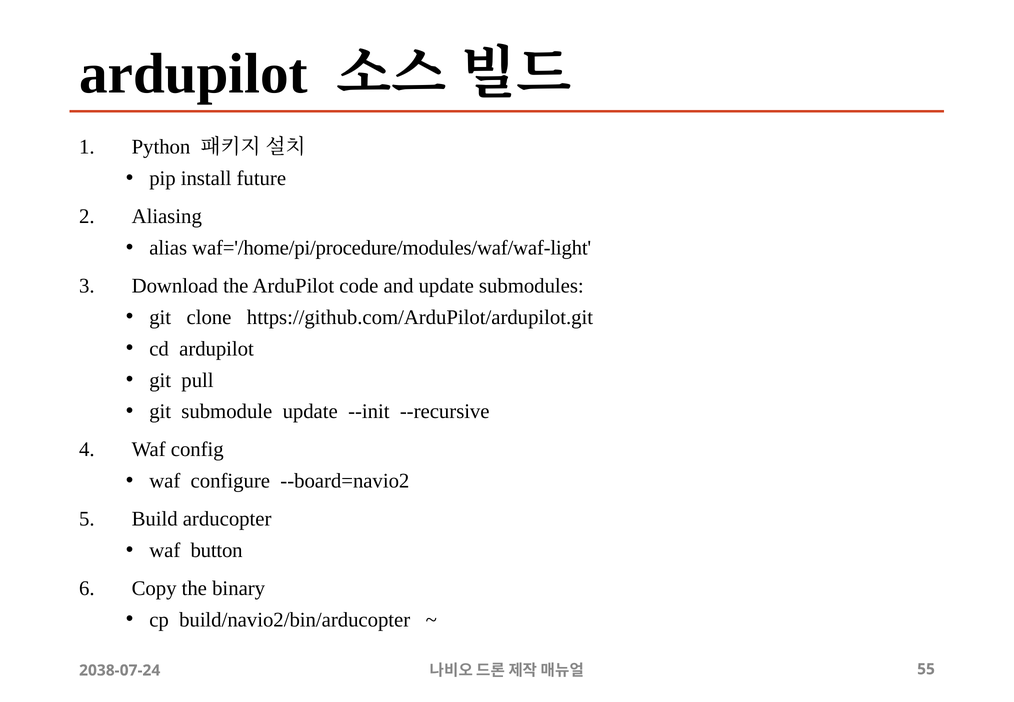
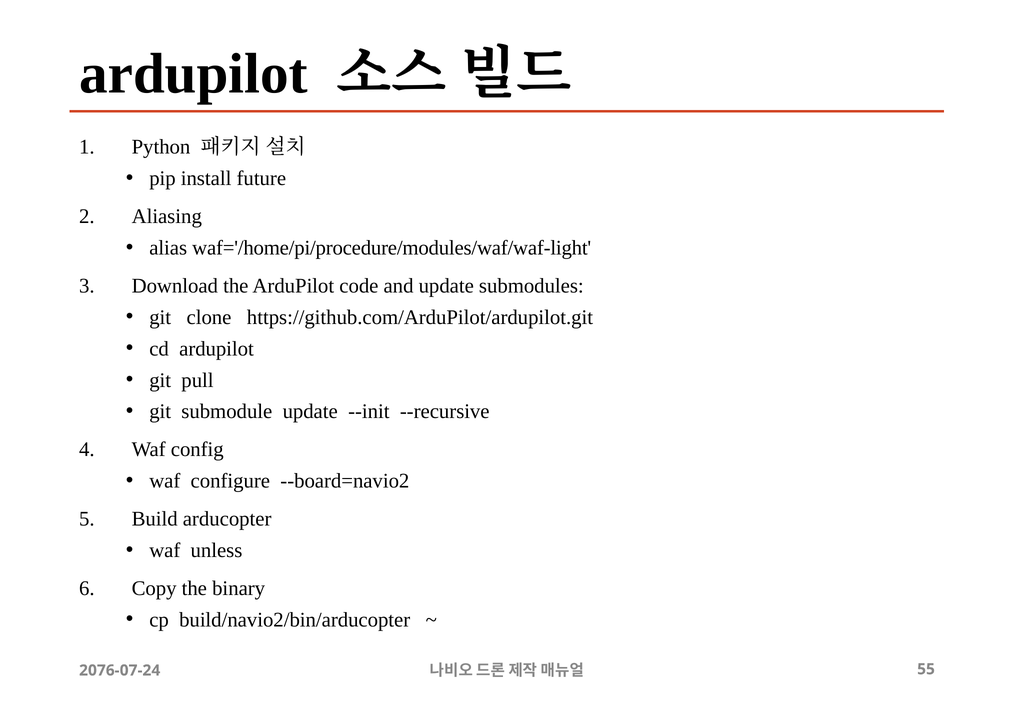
button: button -> unless
2038-07-24: 2038-07-24 -> 2076-07-24
